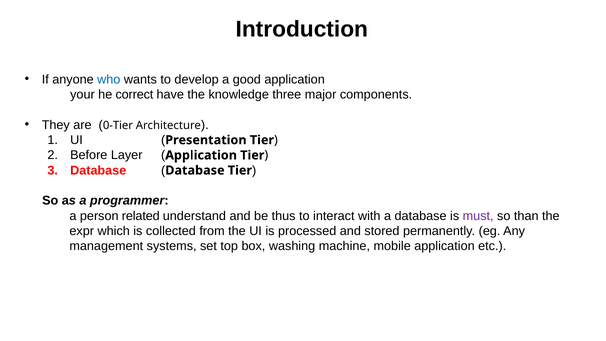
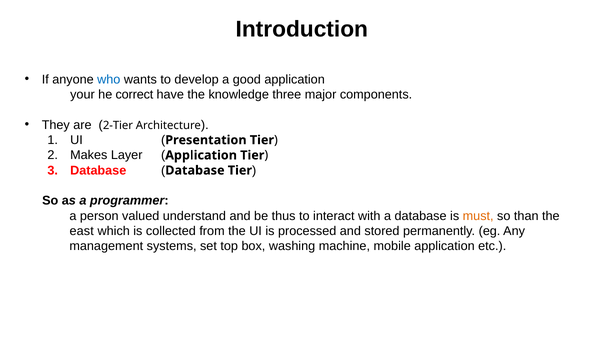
0-Tier: 0-Tier -> 2-Tier
Before: Before -> Makes
related: related -> valued
must colour: purple -> orange
expr: expr -> east
